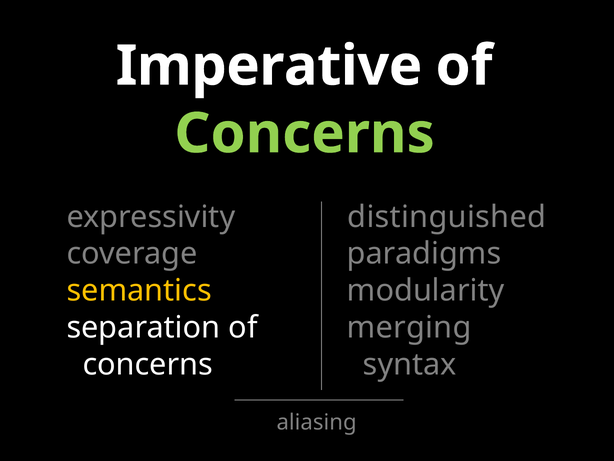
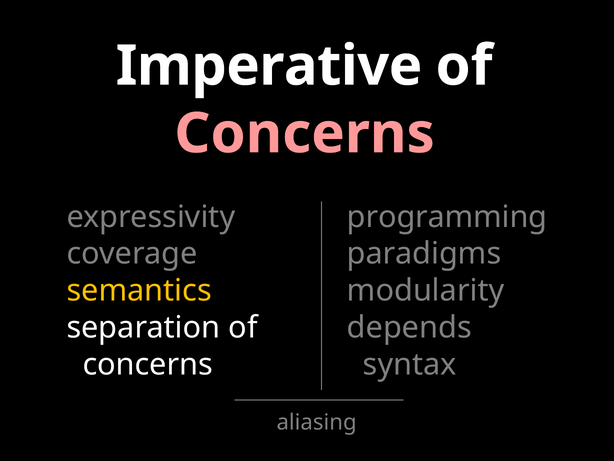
Concerns at (305, 134) colour: light green -> pink
distinguished: distinguished -> programming
merging: merging -> depends
